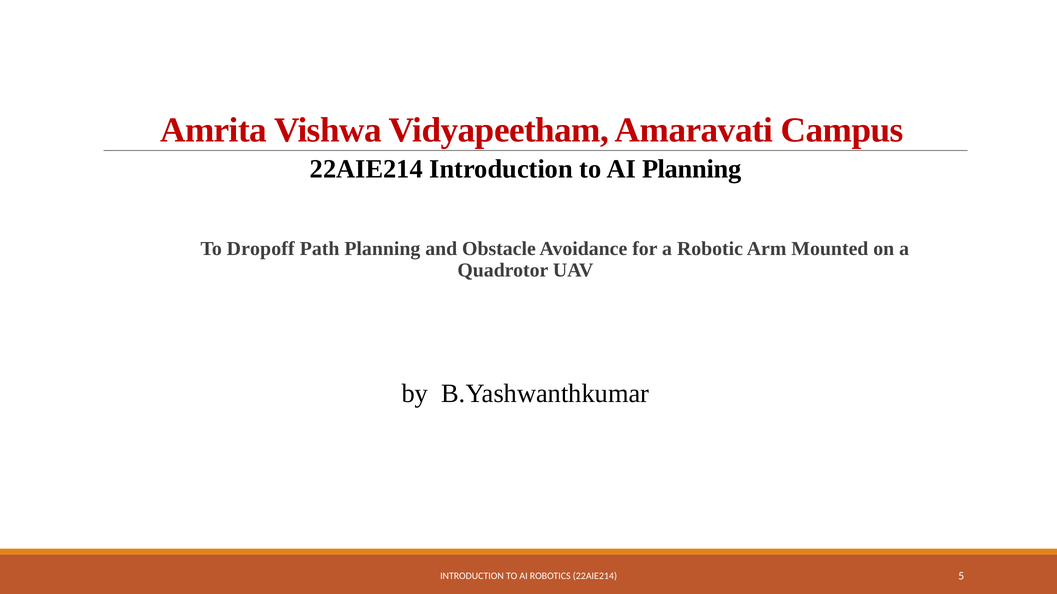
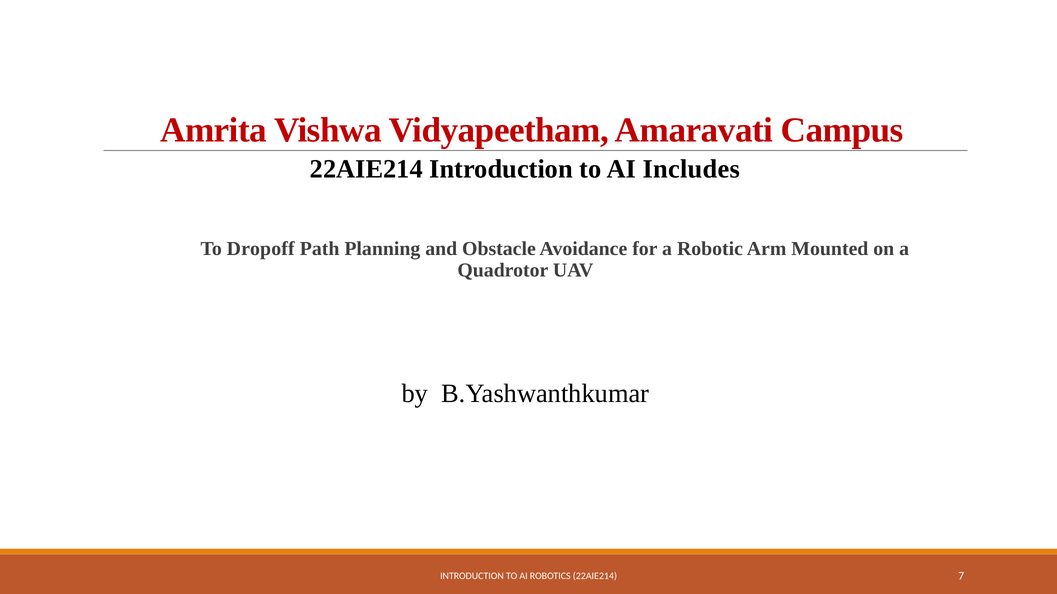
AI Planning: Planning -> Includes
5: 5 -> 7
